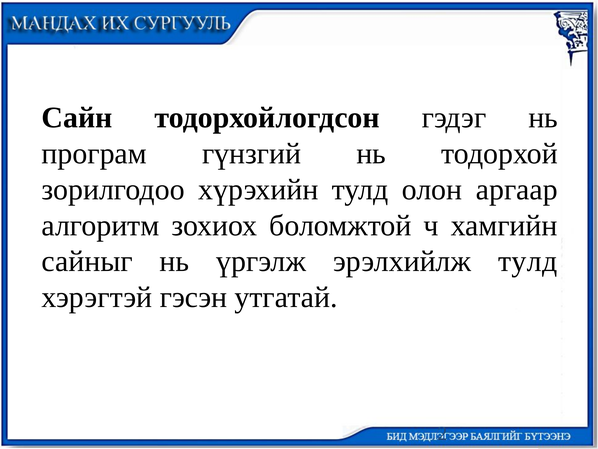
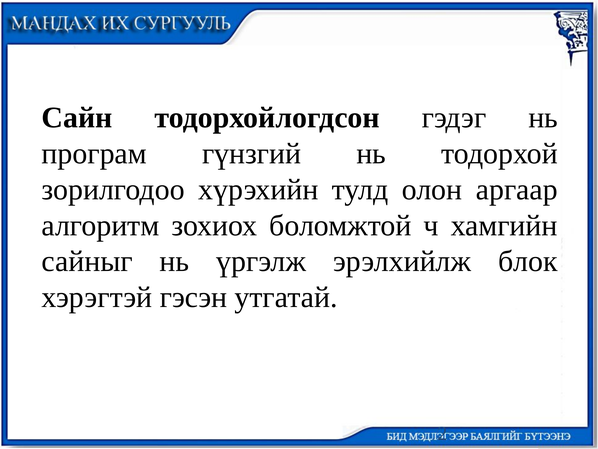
эрэлхийлж тулд: тулд -> блок
